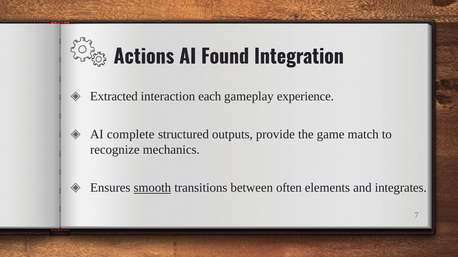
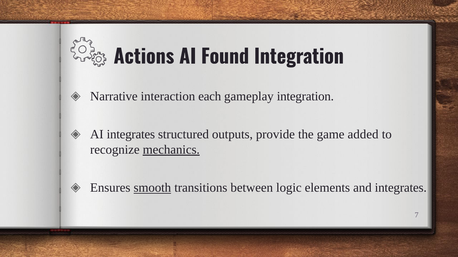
Extracted: Extracted -> Narrative
gameplay experience: experience -> integration
AI complete: complete -> integrates
match: match -> added
mechanics underline: none -> present
often: often -> logic
